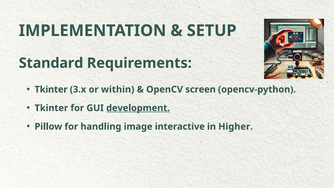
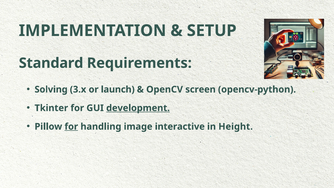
Tkinter at (51, 89): Tkinter -> Solving
within: within -> launch
for at (71, 127) underline: none -> present
Higher: Higher -> Height
